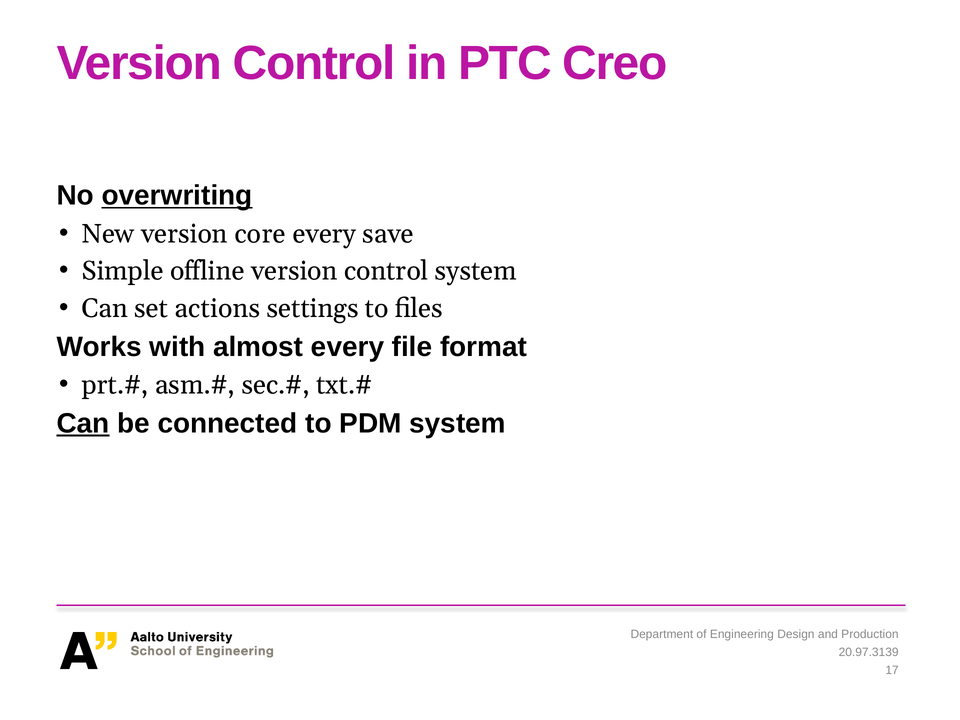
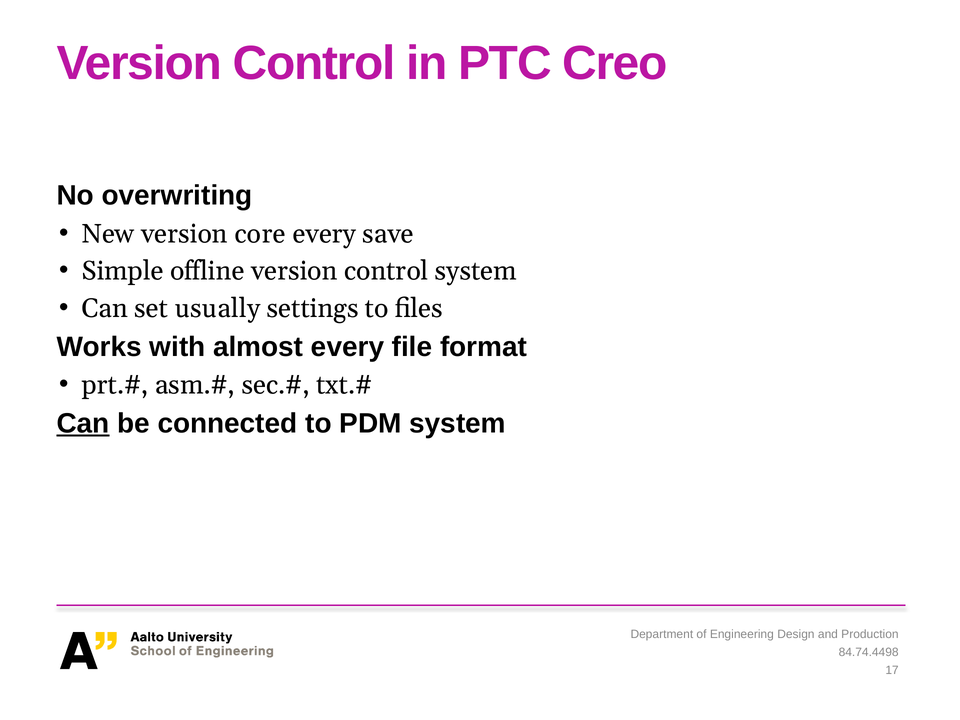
overwriting underline: present -> none
actions: actions -> usually
20.97.3139: 20.97.3139 -> 84.74.4498
